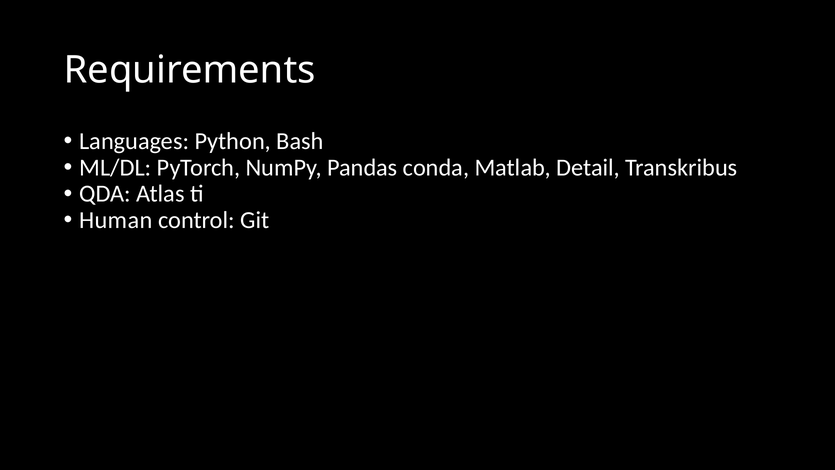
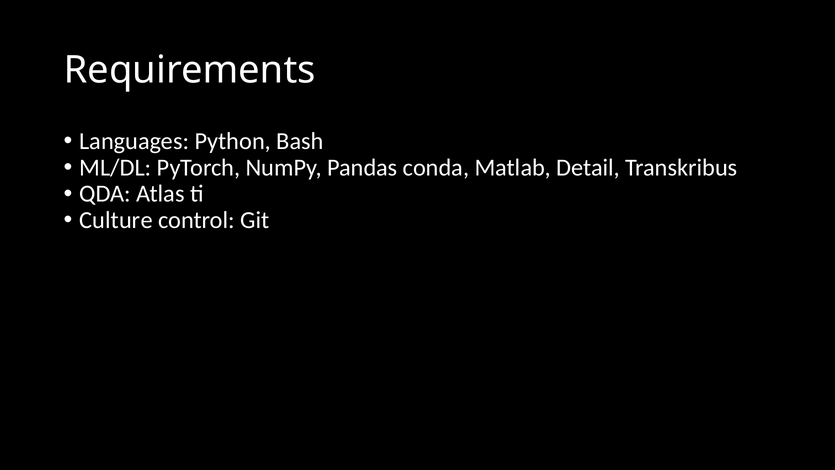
Human: Human -> Culture
